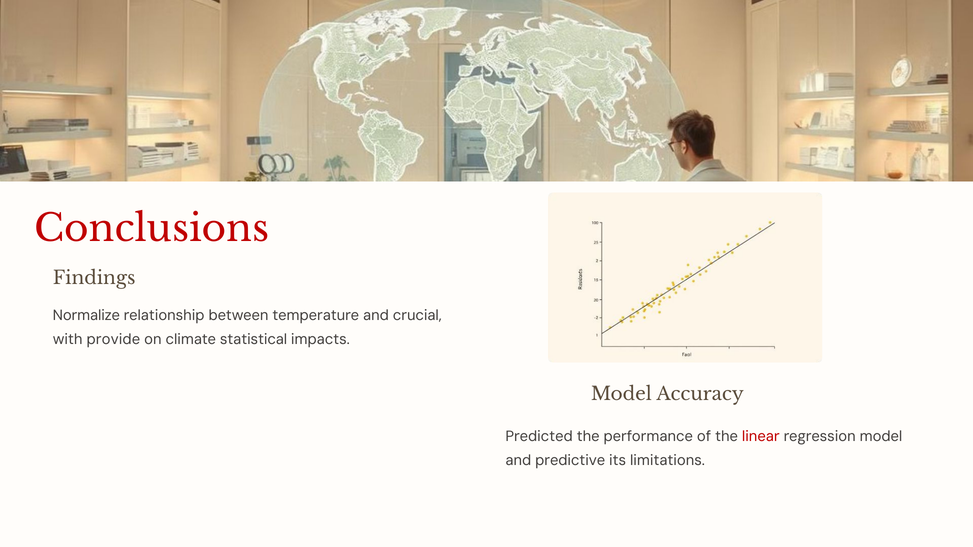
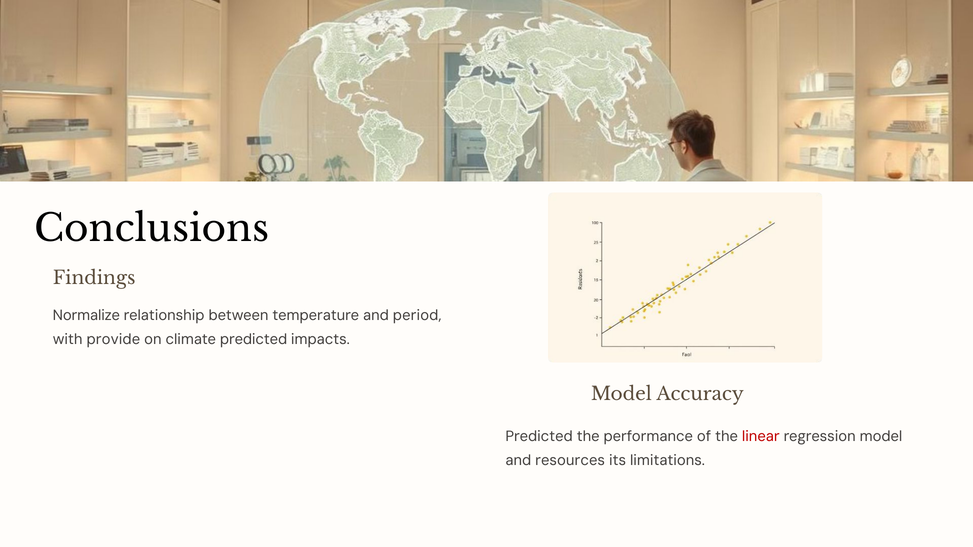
Conclusions colour: red -> black
crucial: crucial -> period
climate statistical: statistical -> predicted
predictive: predictive -> resources
